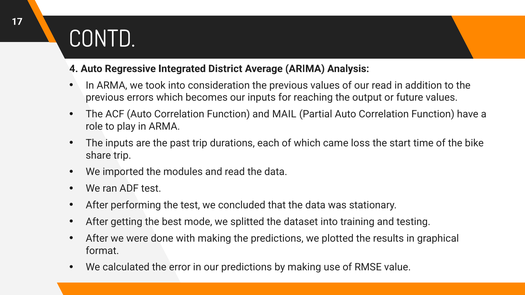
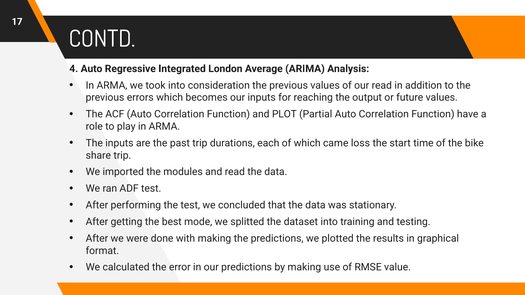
District: District -> London
MAIL: MAIL -> PLOT
